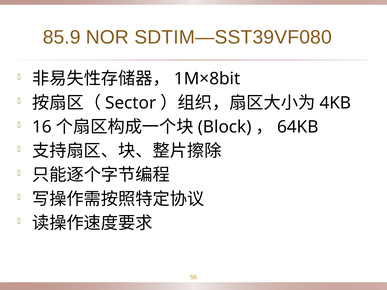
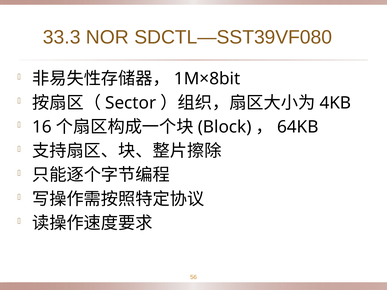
85.9: 85.9 -> 33.3
SDTIM—SST39VF080: SDTIM—SST39VF080 -> SDCTL—SST39VF080
